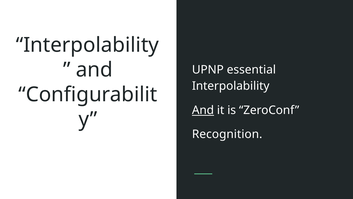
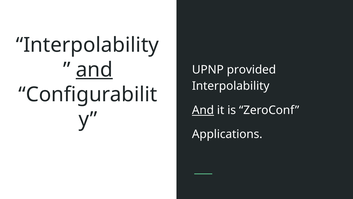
and at (94, 70) underline: none -> present
essential: essential -> provided
Recognition: Recognition -> Applications
